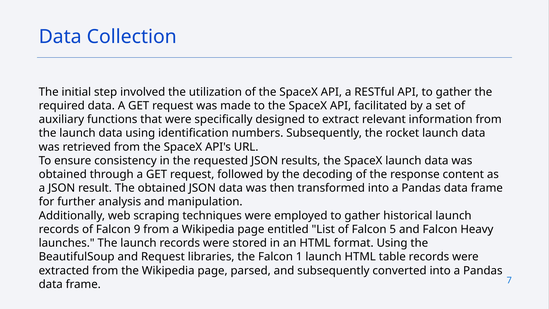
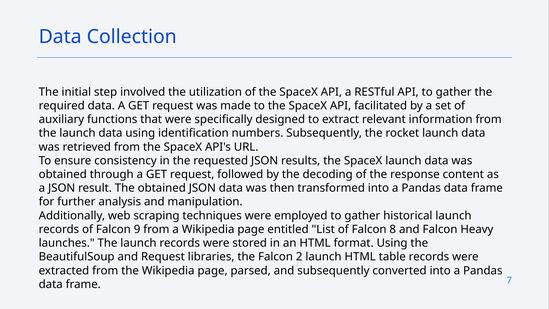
5: 5 -> 8
1: 1 -> 2
